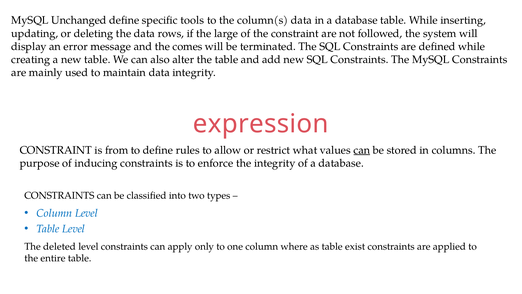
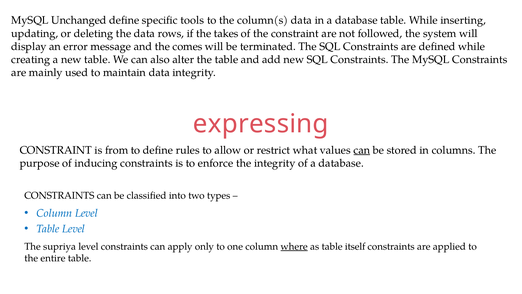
large: large -> takes
expression: expression -> expressing
deleted: deleted -> supriya
where underline: none -> present
exist: exist -> itself
